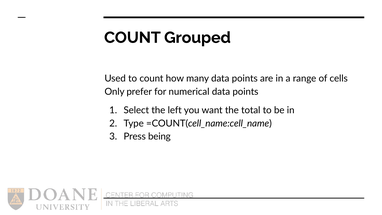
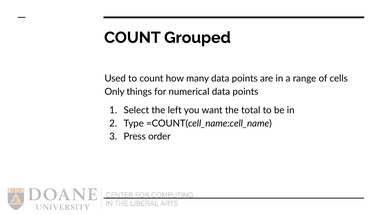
prefer: prefer -> things
being: being -> order
